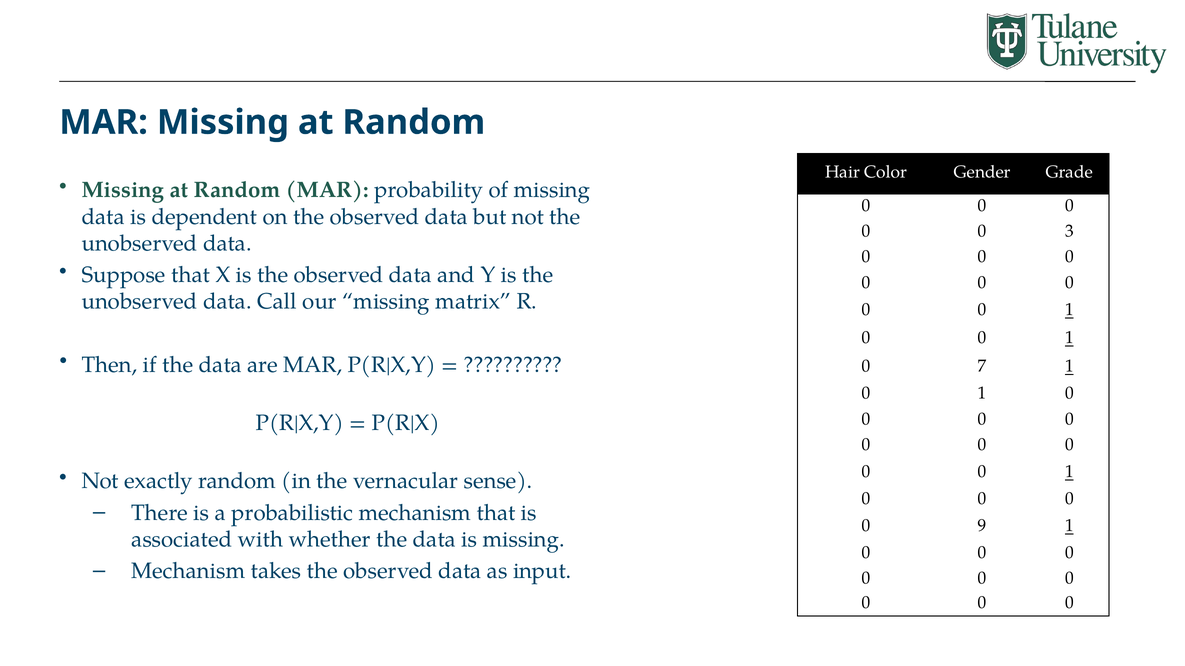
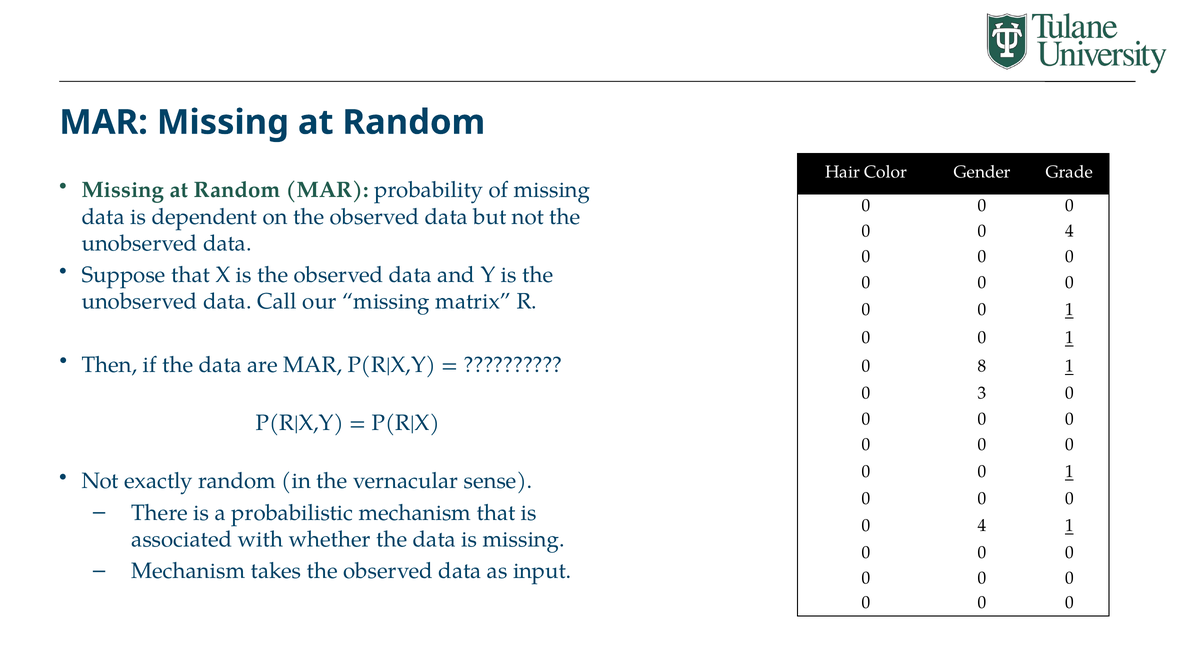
3 at (1069, 231): 3 -> 4
7: 7 -> 8
1 at (982, 393): 1 -> 3
9 at (982, 526): 9 -> 4
